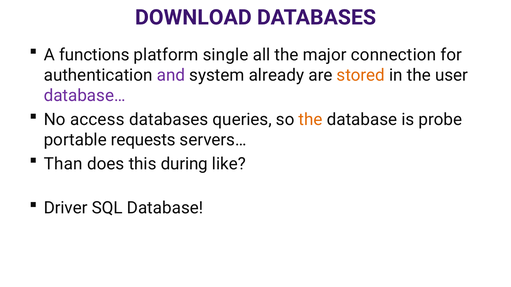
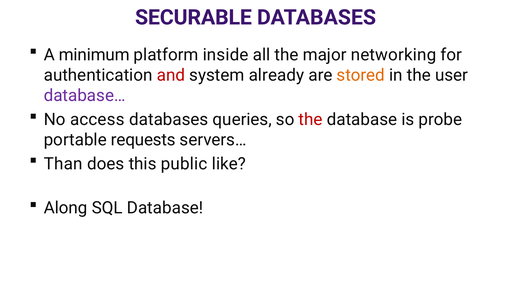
DOWNLOAD: DOWNLOAD -> SECURABLE
functions: functions -> minimum
single: single -> inside
connection: connection -> networking
and colour: purple -> red
the at (311, 120) colour: orange -> red
during: during -> public
Driver: Driver -> Along
